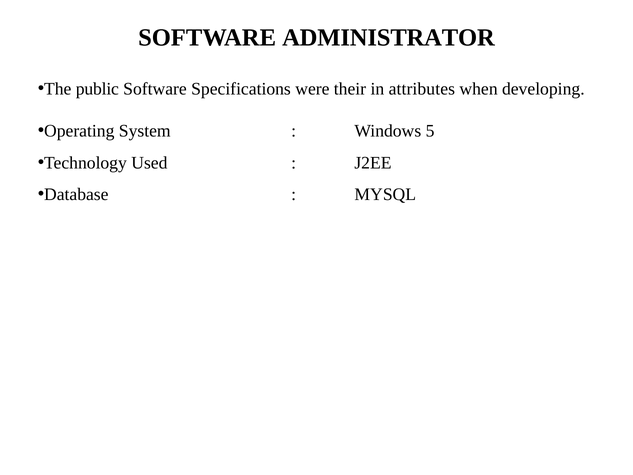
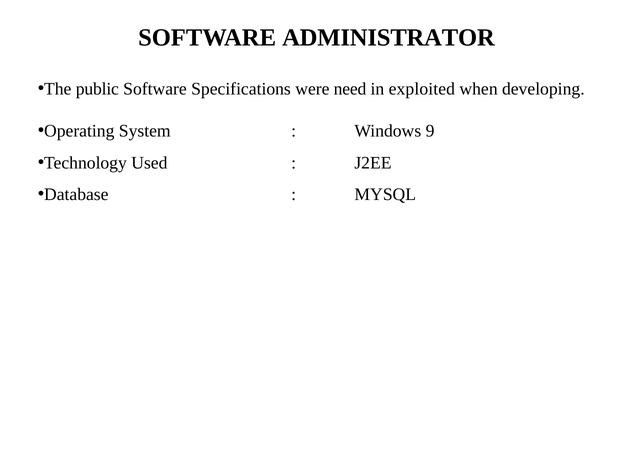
their: their -> need
attributes: attributes -> exploited
5: 5 -> 9
